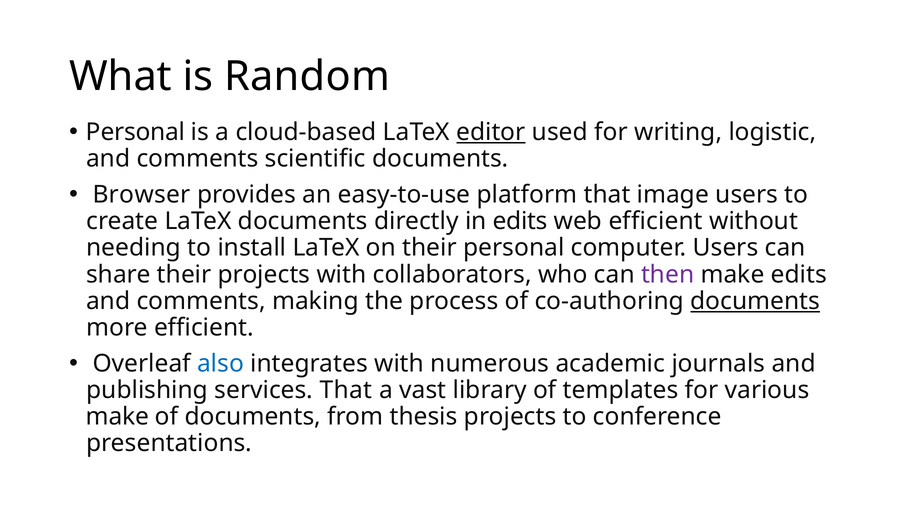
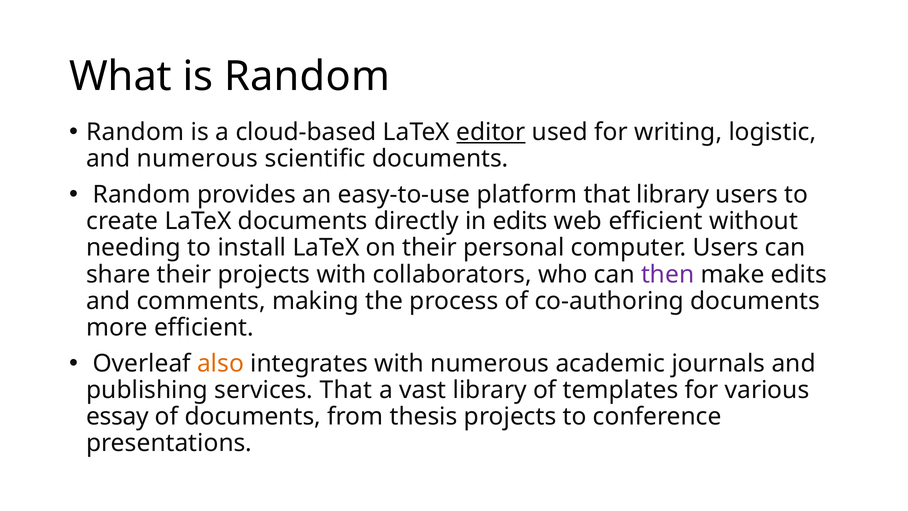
Personal at (135, 132): Personal -> Random
comments at (198, 159): comments -> numerous
Browser at (142, 195): Browser -> Random
that image: image -> library
documents at (755, 301) underline: present -> none
also colour: blue -> orange
make at (117, 416): make -> essay
